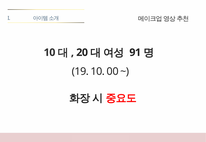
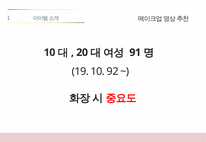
00: 00 -> 92
